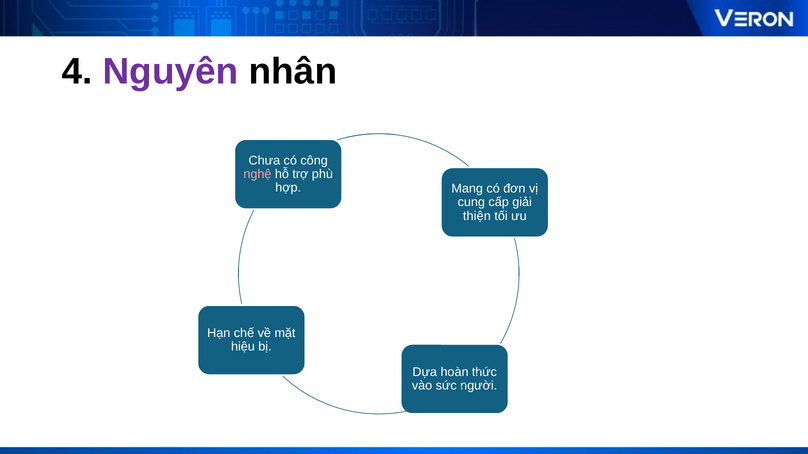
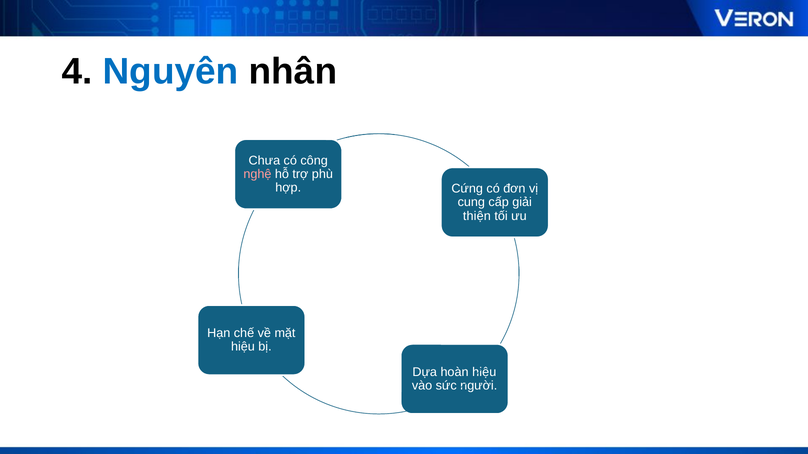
Nguyên colour: purple -> blue
Mang: Mang -> Cứng
hoàn thức: thức -> hiệu
